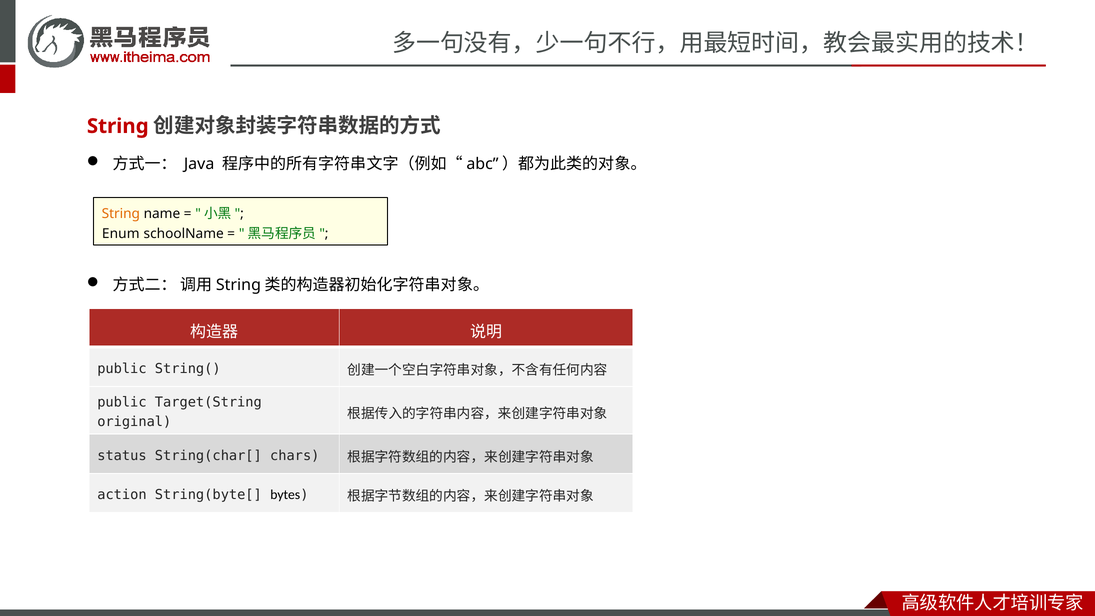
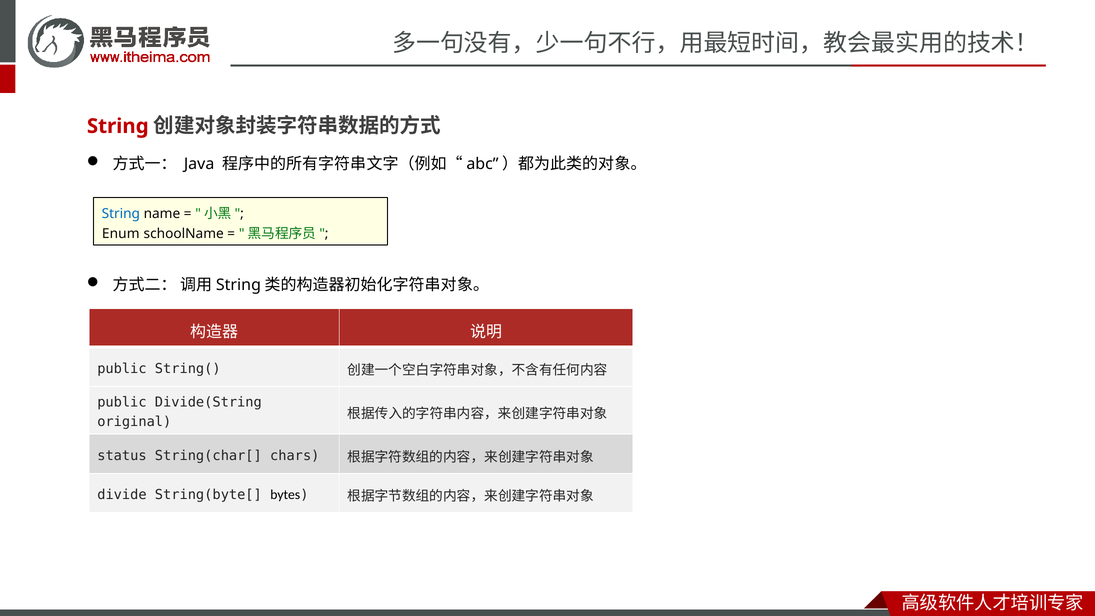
String at (121, 214) colour: orange -> blue
Target(String: Target(String -> Divide(String
action: action -> divide
